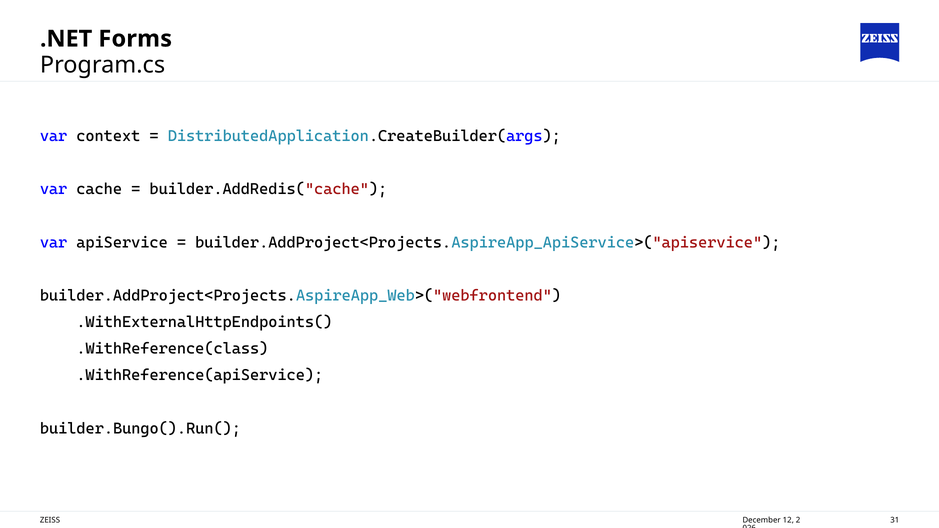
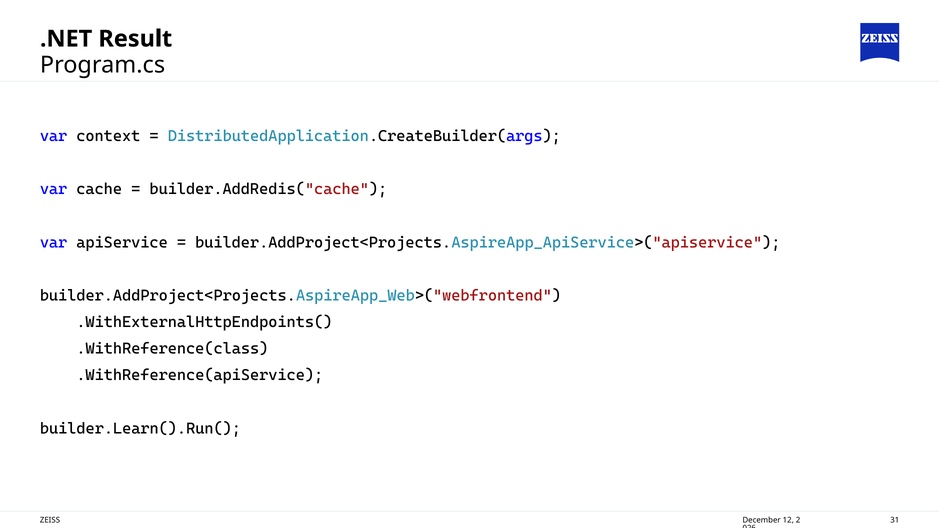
Forms: Forms -> Result
builder.Bungo().Run(: builder.Bungo().Run( -> builder.Learn().Run(
